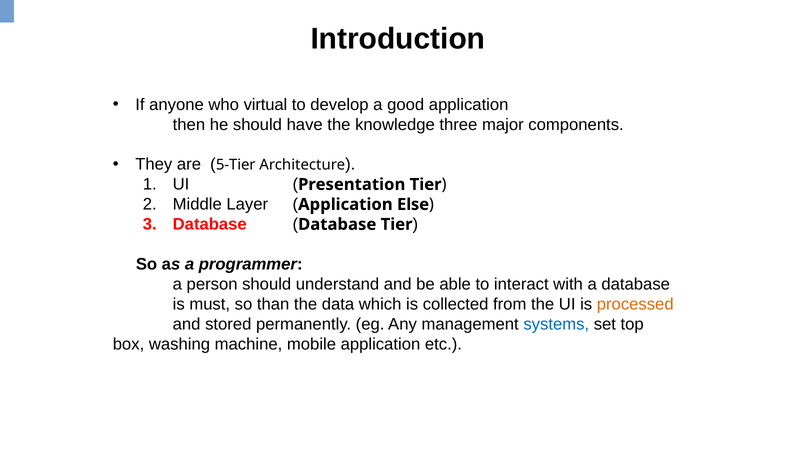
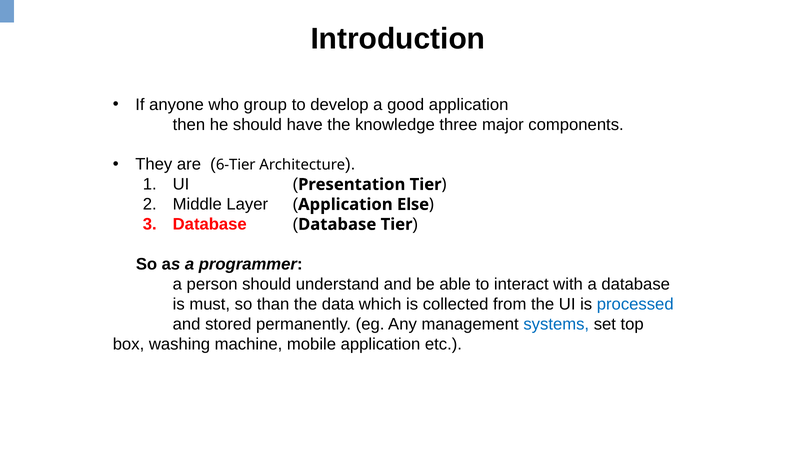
virtual: virtual -> group
5-Tier: 5-Tier -> 6-Tier
processed colour: orange -> blue
